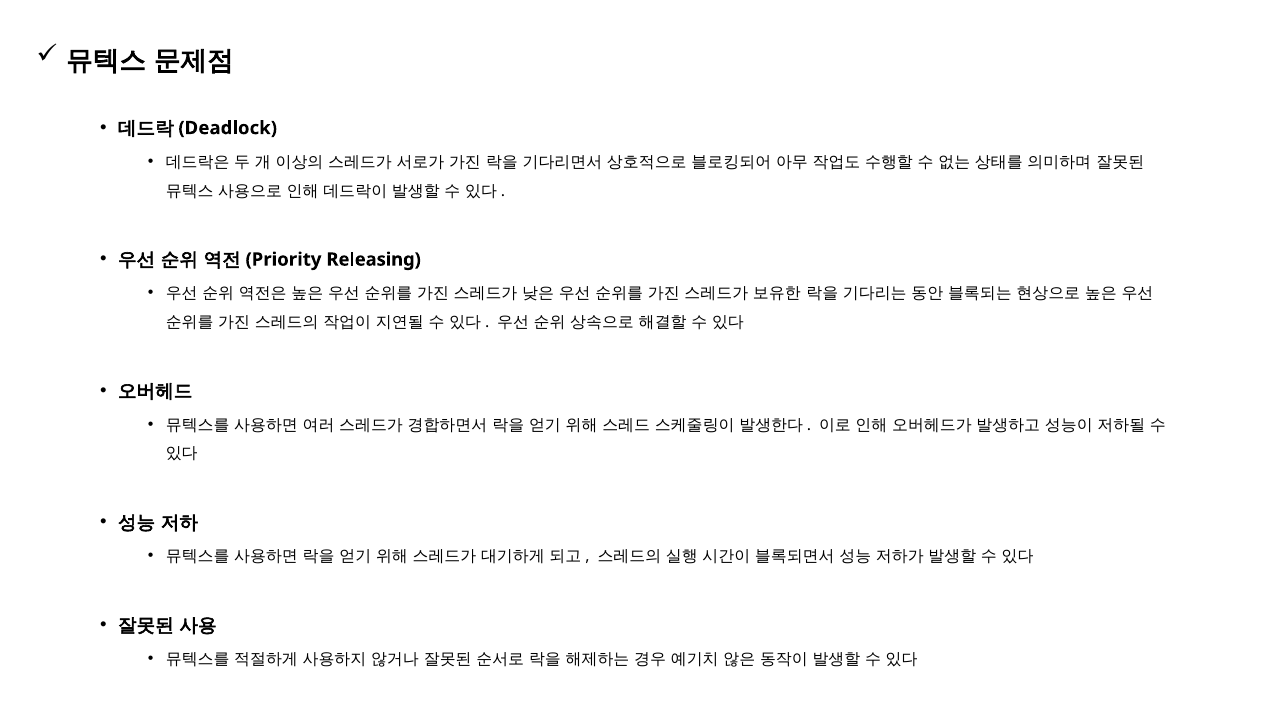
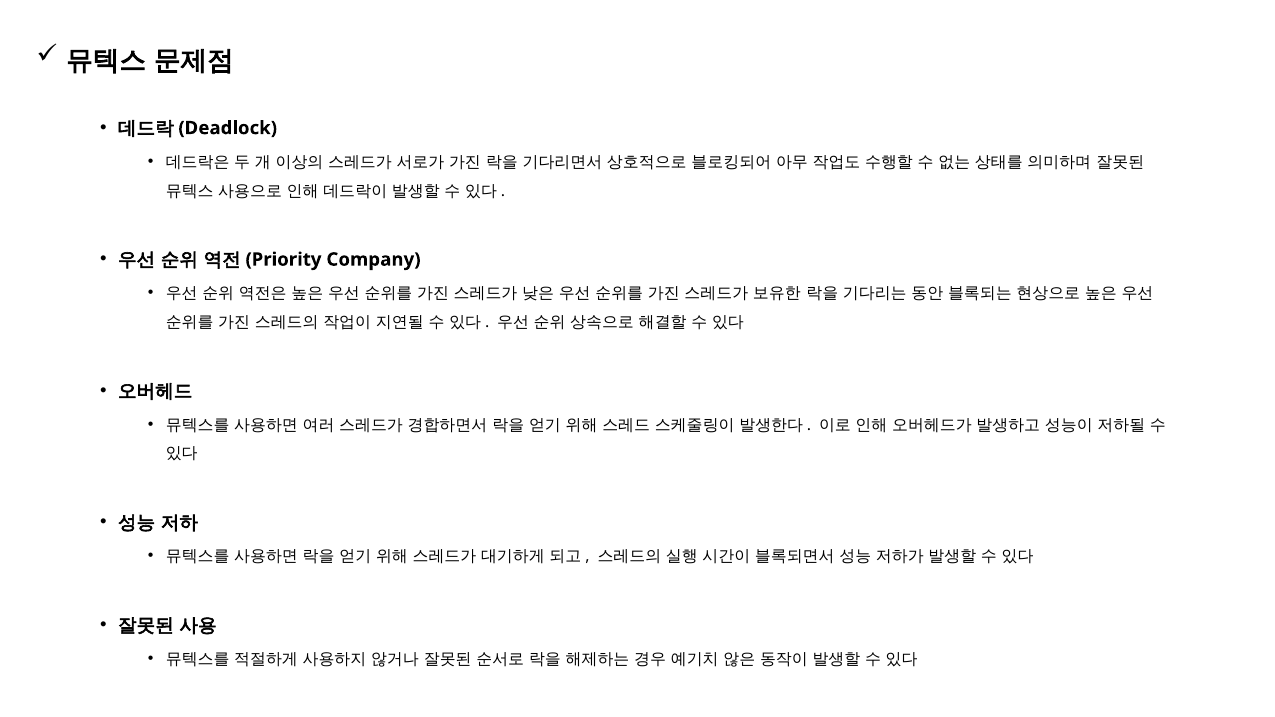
Releasing: Releasing -> Company
